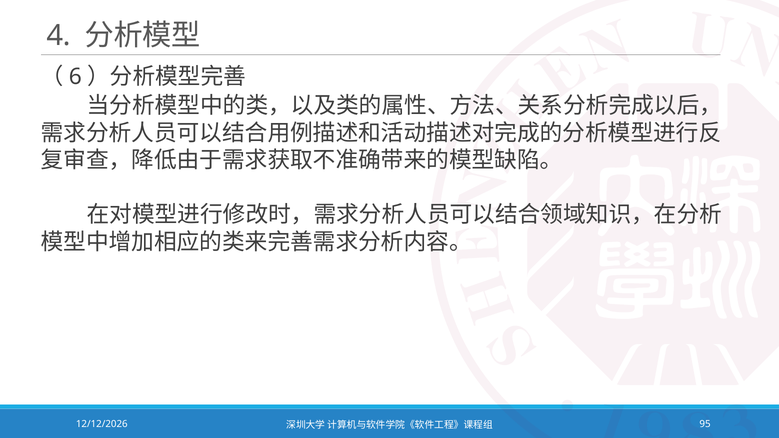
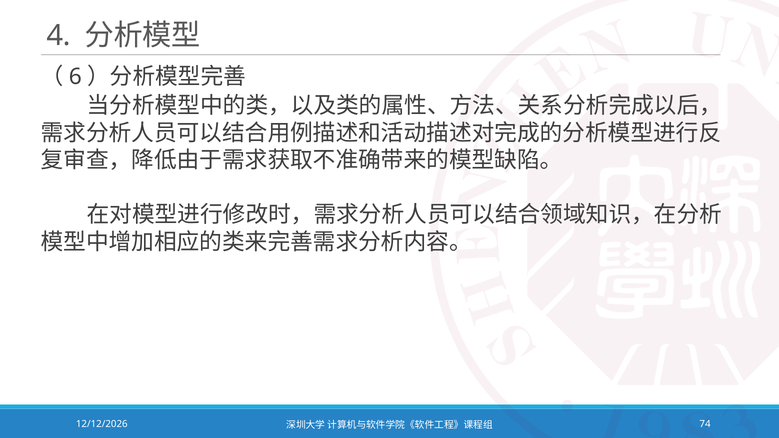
95: 95 -> 74
